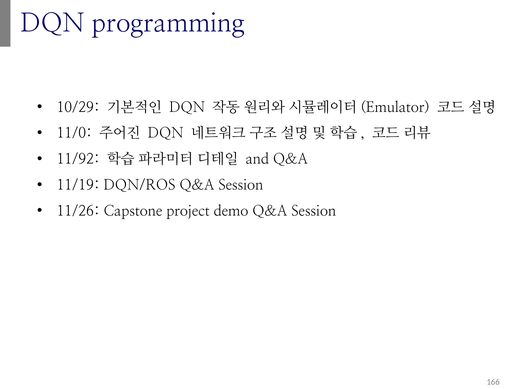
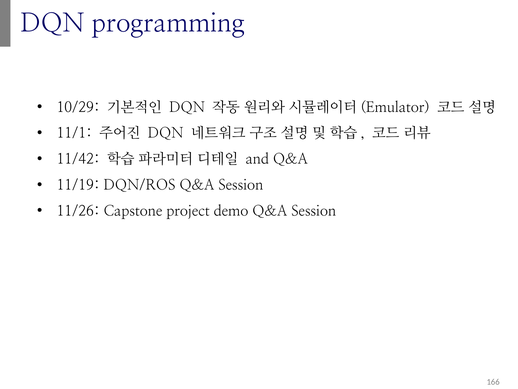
11/0: 11/0 -> 11/1
11/92: 11/92 -> 11/42
